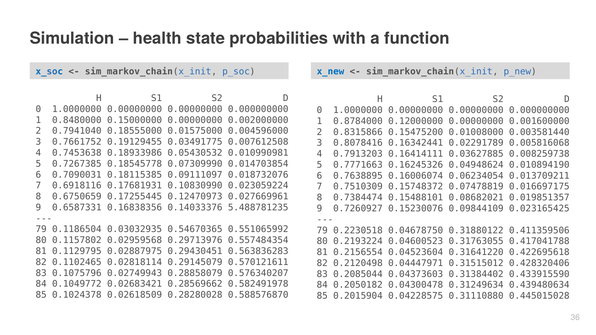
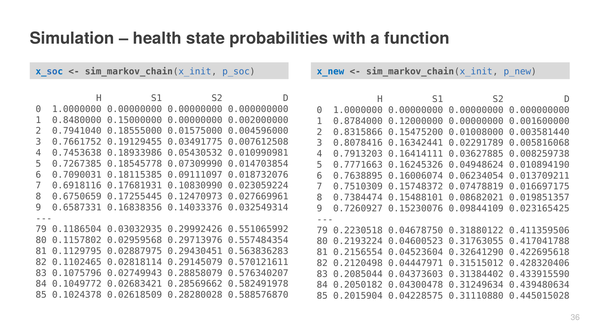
5.488781235: 5.488781235 -> 0.032549314
0.54670365: 0.54670365 -> 0.29992426
0.31641220: 0.31641220 -> 0.32641290
